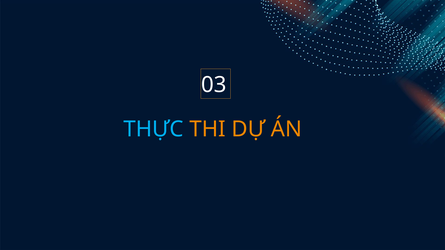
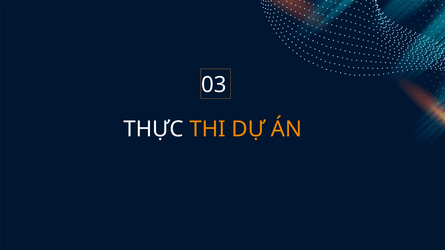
THỰC colour: light blue -> white
